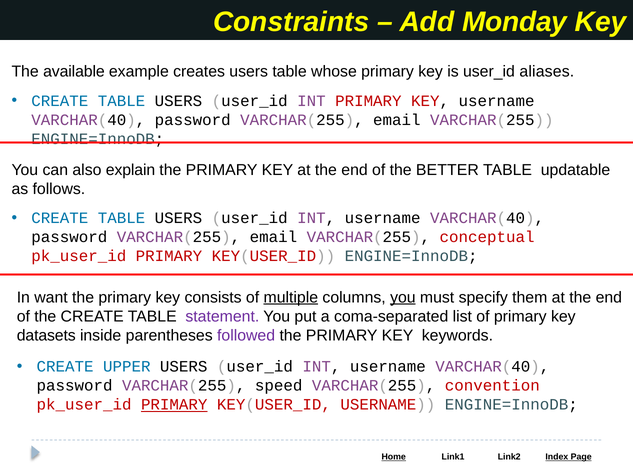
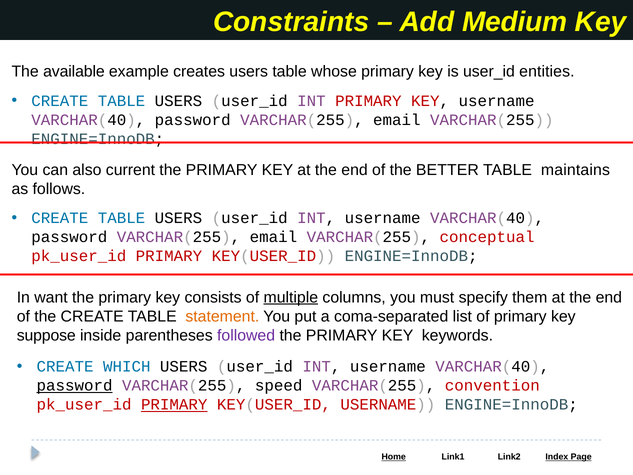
Monday: Monday -> Medium
aliases: aliases -> entities
explain: explain -> current
updatable: updatable -> maintains
you at (403, 297) underline: present -> none
statement colour: purple -> orange
datasets: datasets -> suppose
UPPER: UPPER -> WHICH
password at (75, 385) underline: none -> present
